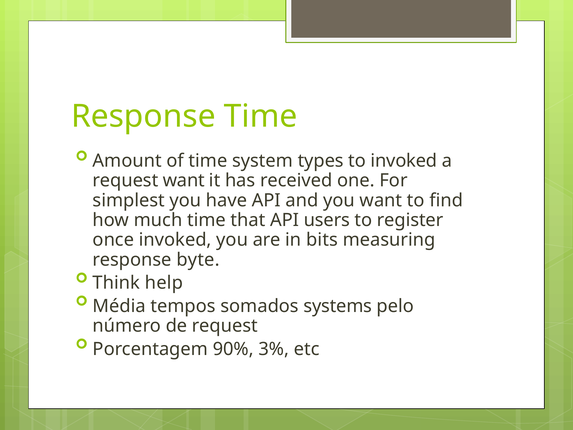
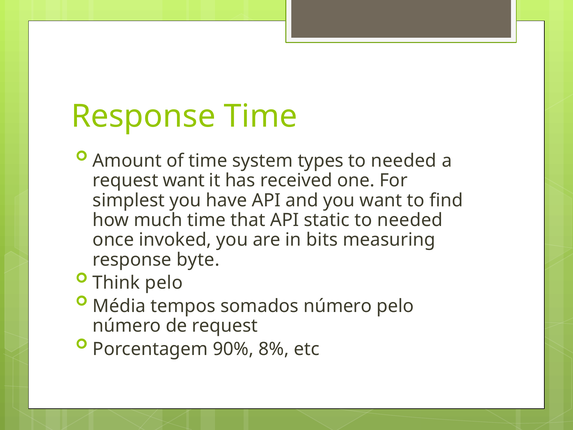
invoked at (404, 161): invoked -> needed
users: users -> static
register at (410, 220): register -> needed
Think help: help -> pelo
somados systems: systems -> número
3%: 3% -> 8%
